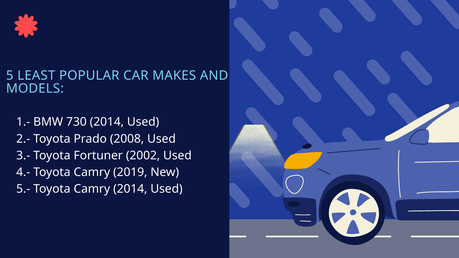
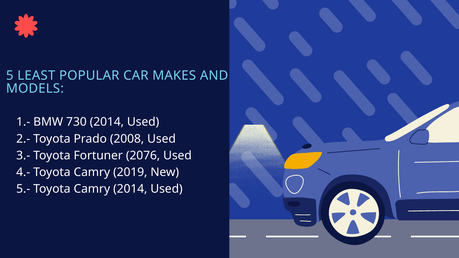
2002: 2002 -> 2076
